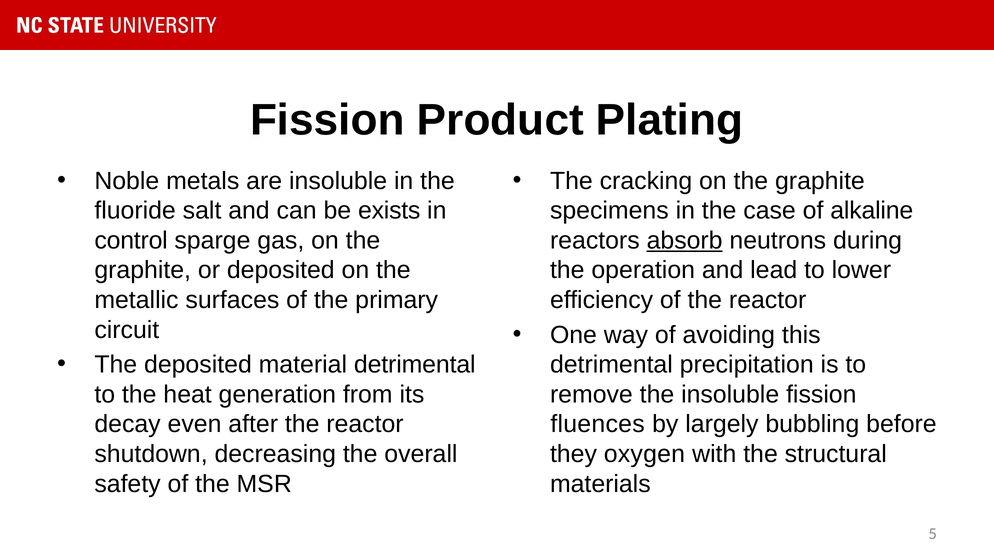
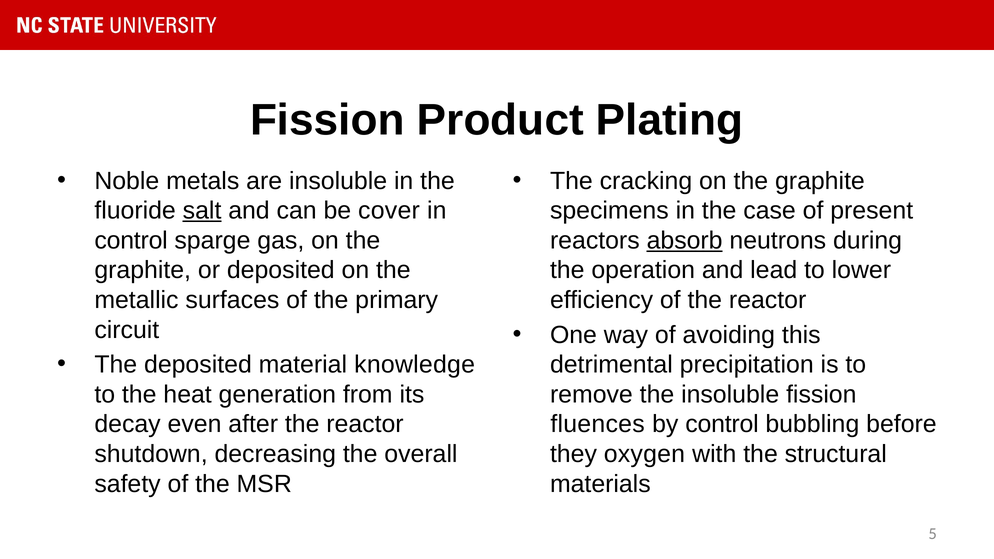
salt underline: none -> present
exists: exists -> cover
alkaline: alkaline -> present
material detrimental: detrimental -> knowledge
by largely: largely -> control
